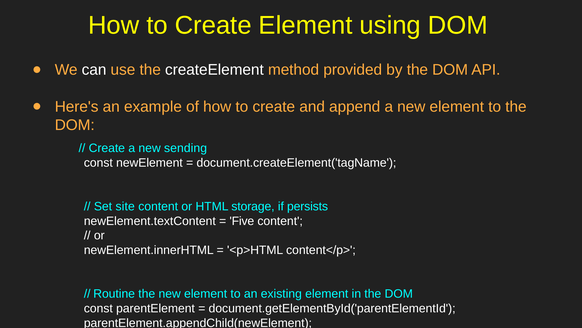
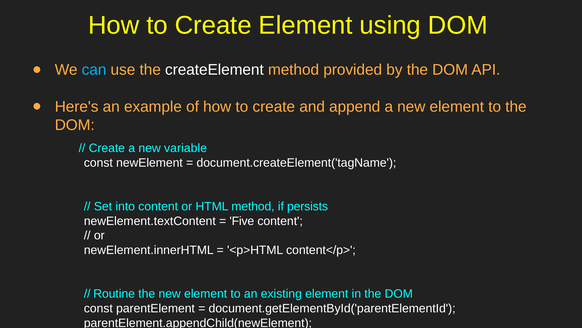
can colour: white -> light blue
sending: sending -> variable
site: site -> into
HTML storage: storage -> method
